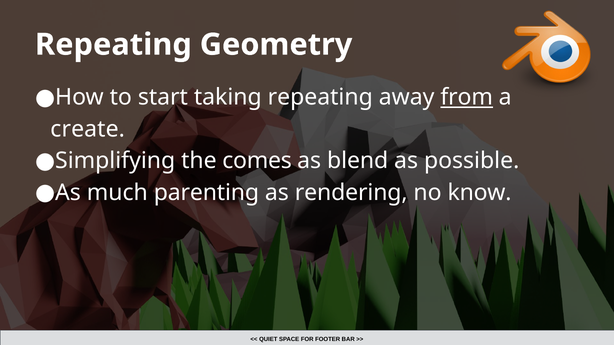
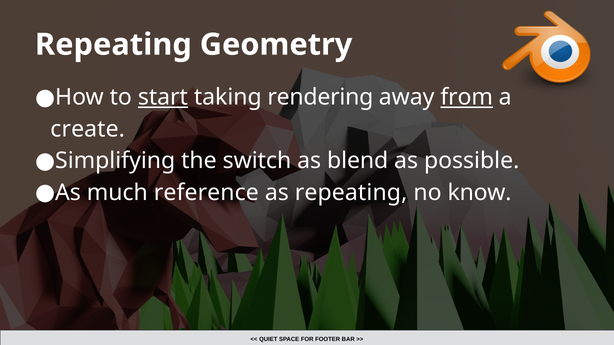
start underline: none -> present
taking repeating: repeating -> rendering
comes: comes -> switch
parenting: parenting -> reference
as rendering: rendering -> repeating
